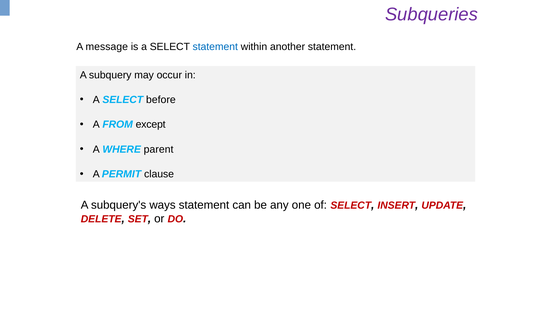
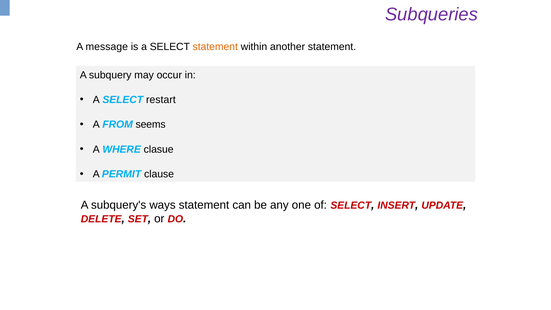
statement at (215, 47) colour: blue -> orange
before: before -> restart
except: except -> seems
parent: parent -> clasue
